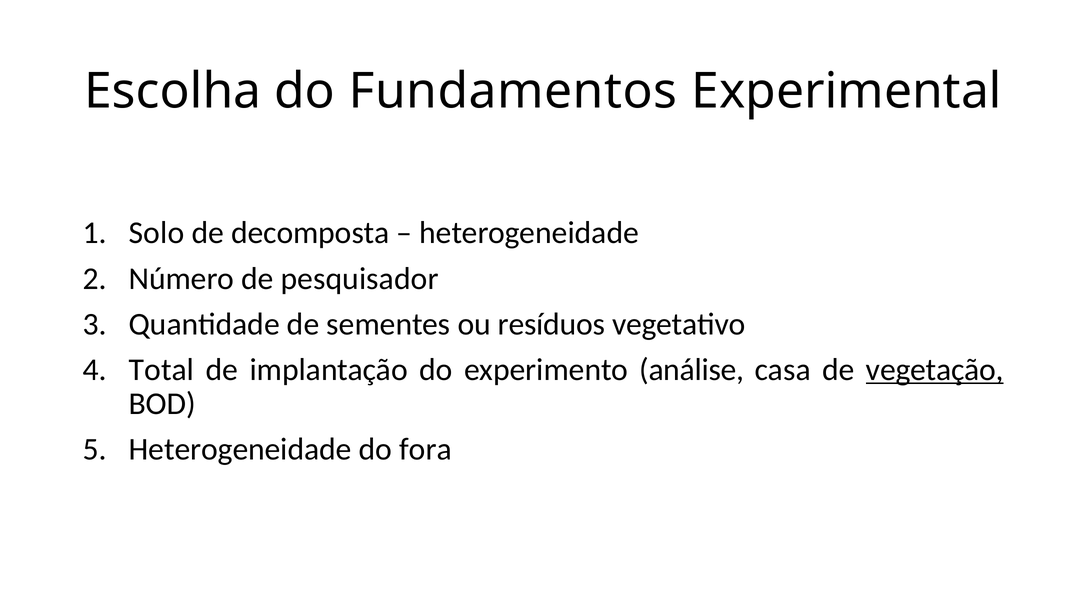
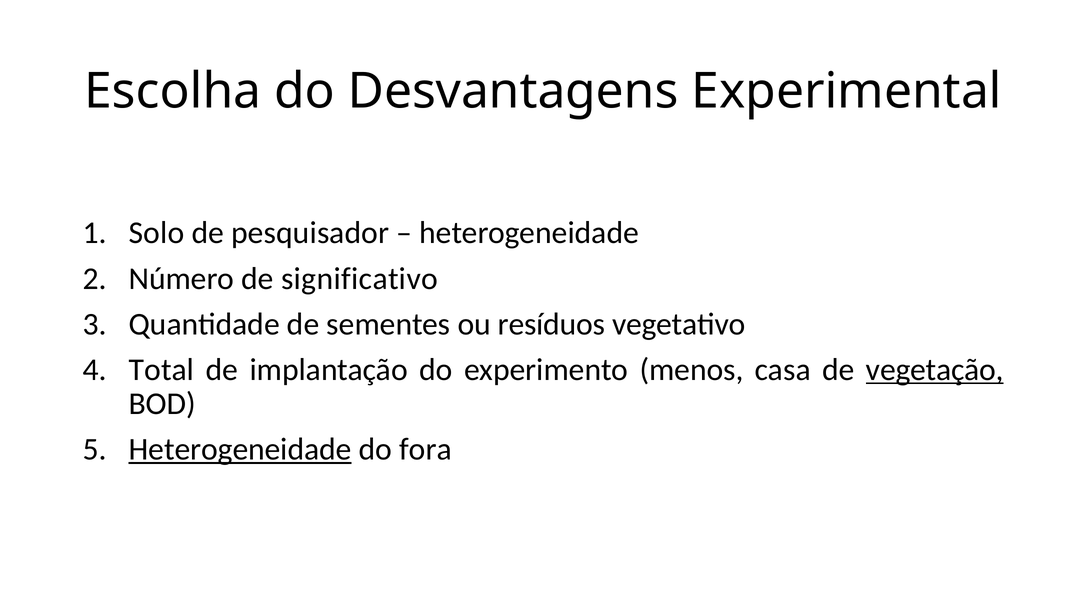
Fundamentos: Fundamentos -> Desvantagens
decomposta: decomposta -> pesquisador
pesquisador: pesquisador -> significativo
análise: análise -> menos
Heterogeneidade at (240, 450) underline: none -> present
